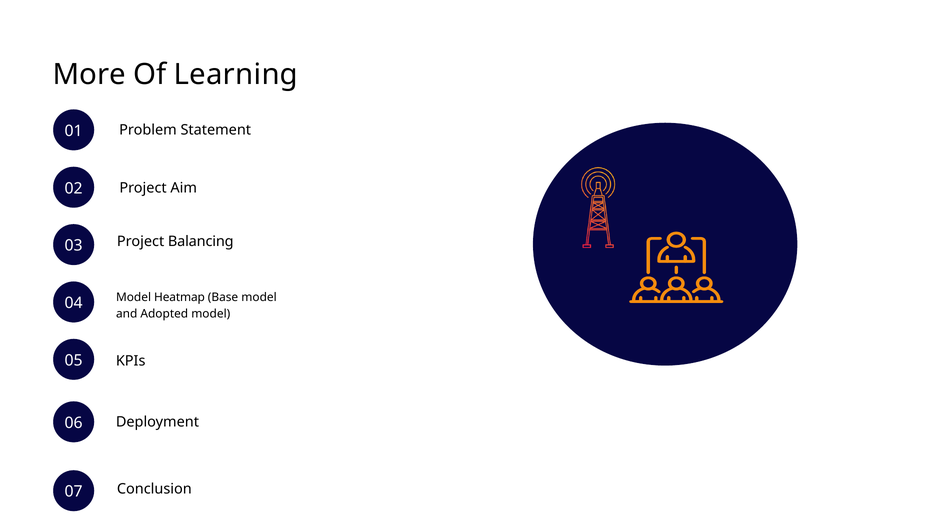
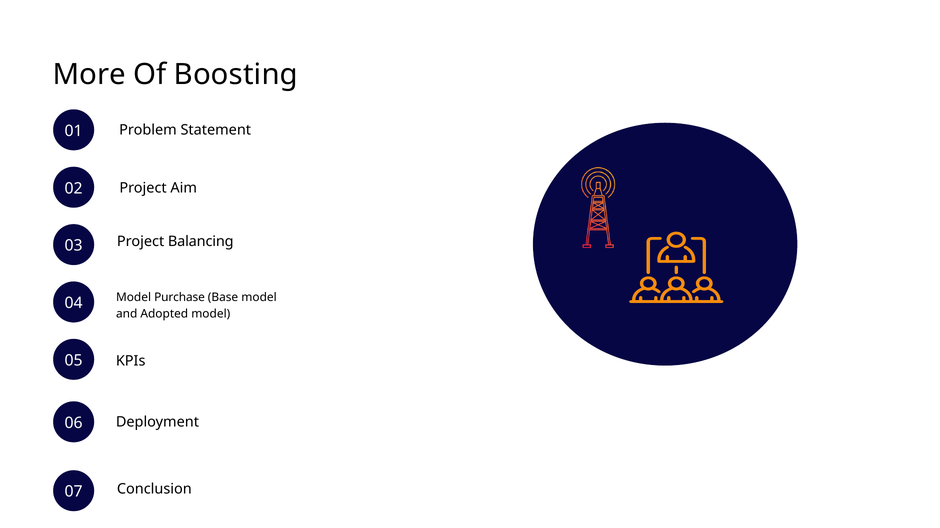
Learning: Learning -> Boosting
Heatmap: Heatmap -> Purchase
